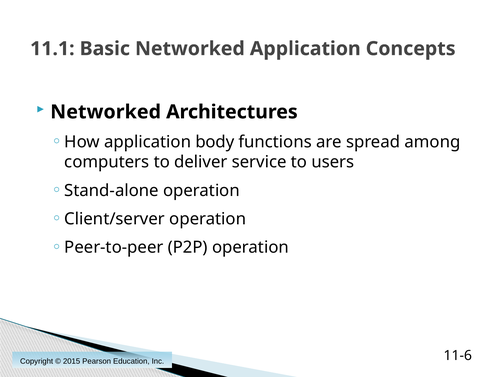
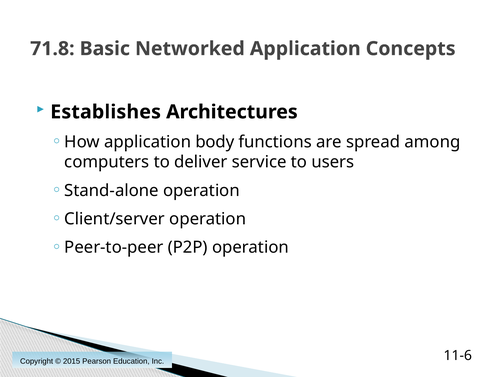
11.1: 11.1 -> 71.8
Networked at (106, 112): Networked -> Establishes
